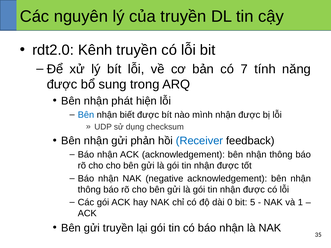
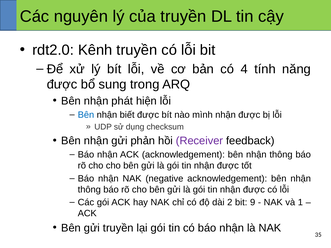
7: 7 -> 4
Receiver colour: blue -> purple
0: 0 -> 2
5: 5 -> 9
